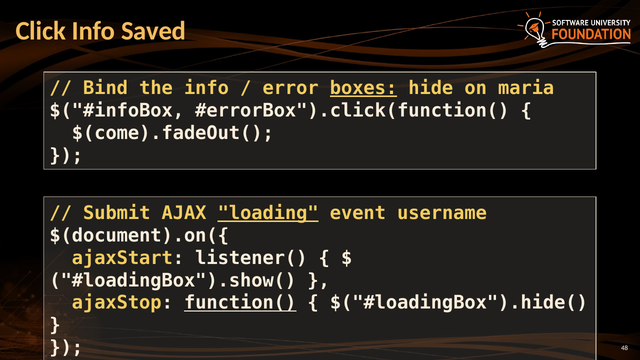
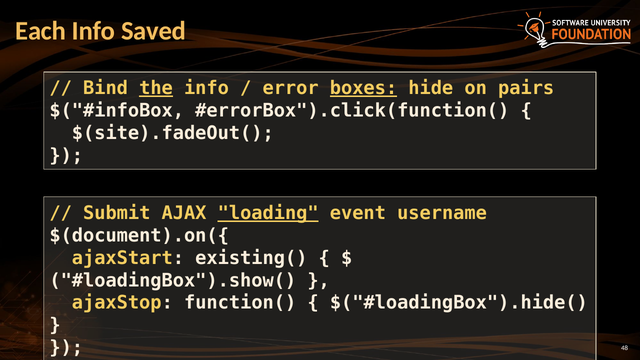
Click: Click -> Each
the underline: none -> present
maria: maria -> pairs
$(come).fadeOut(: $(come).fadeOut( -> $(site).fadeOut(
listener(: listener( -> existing(
function( underline: present -> none
